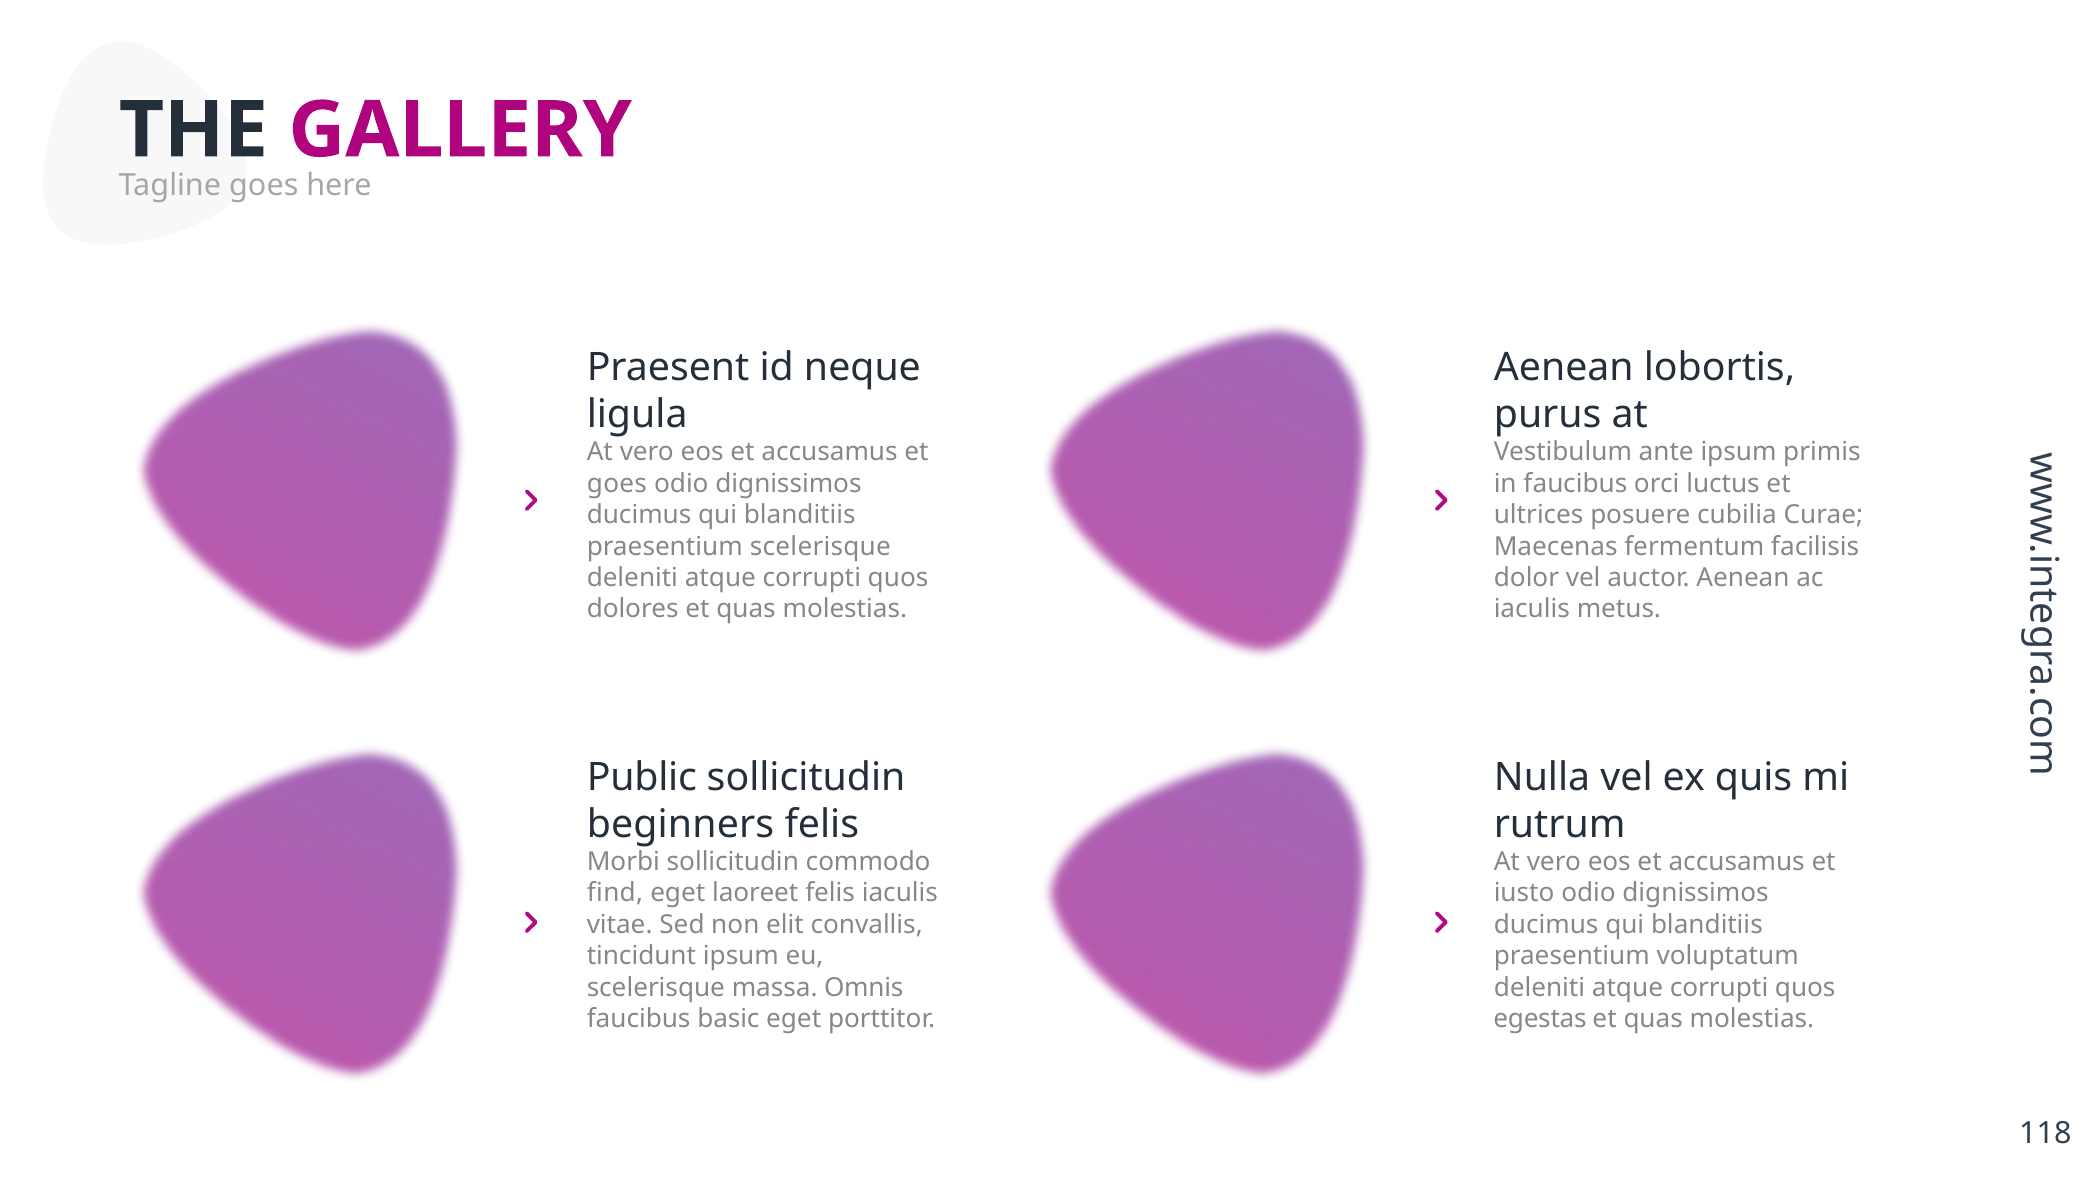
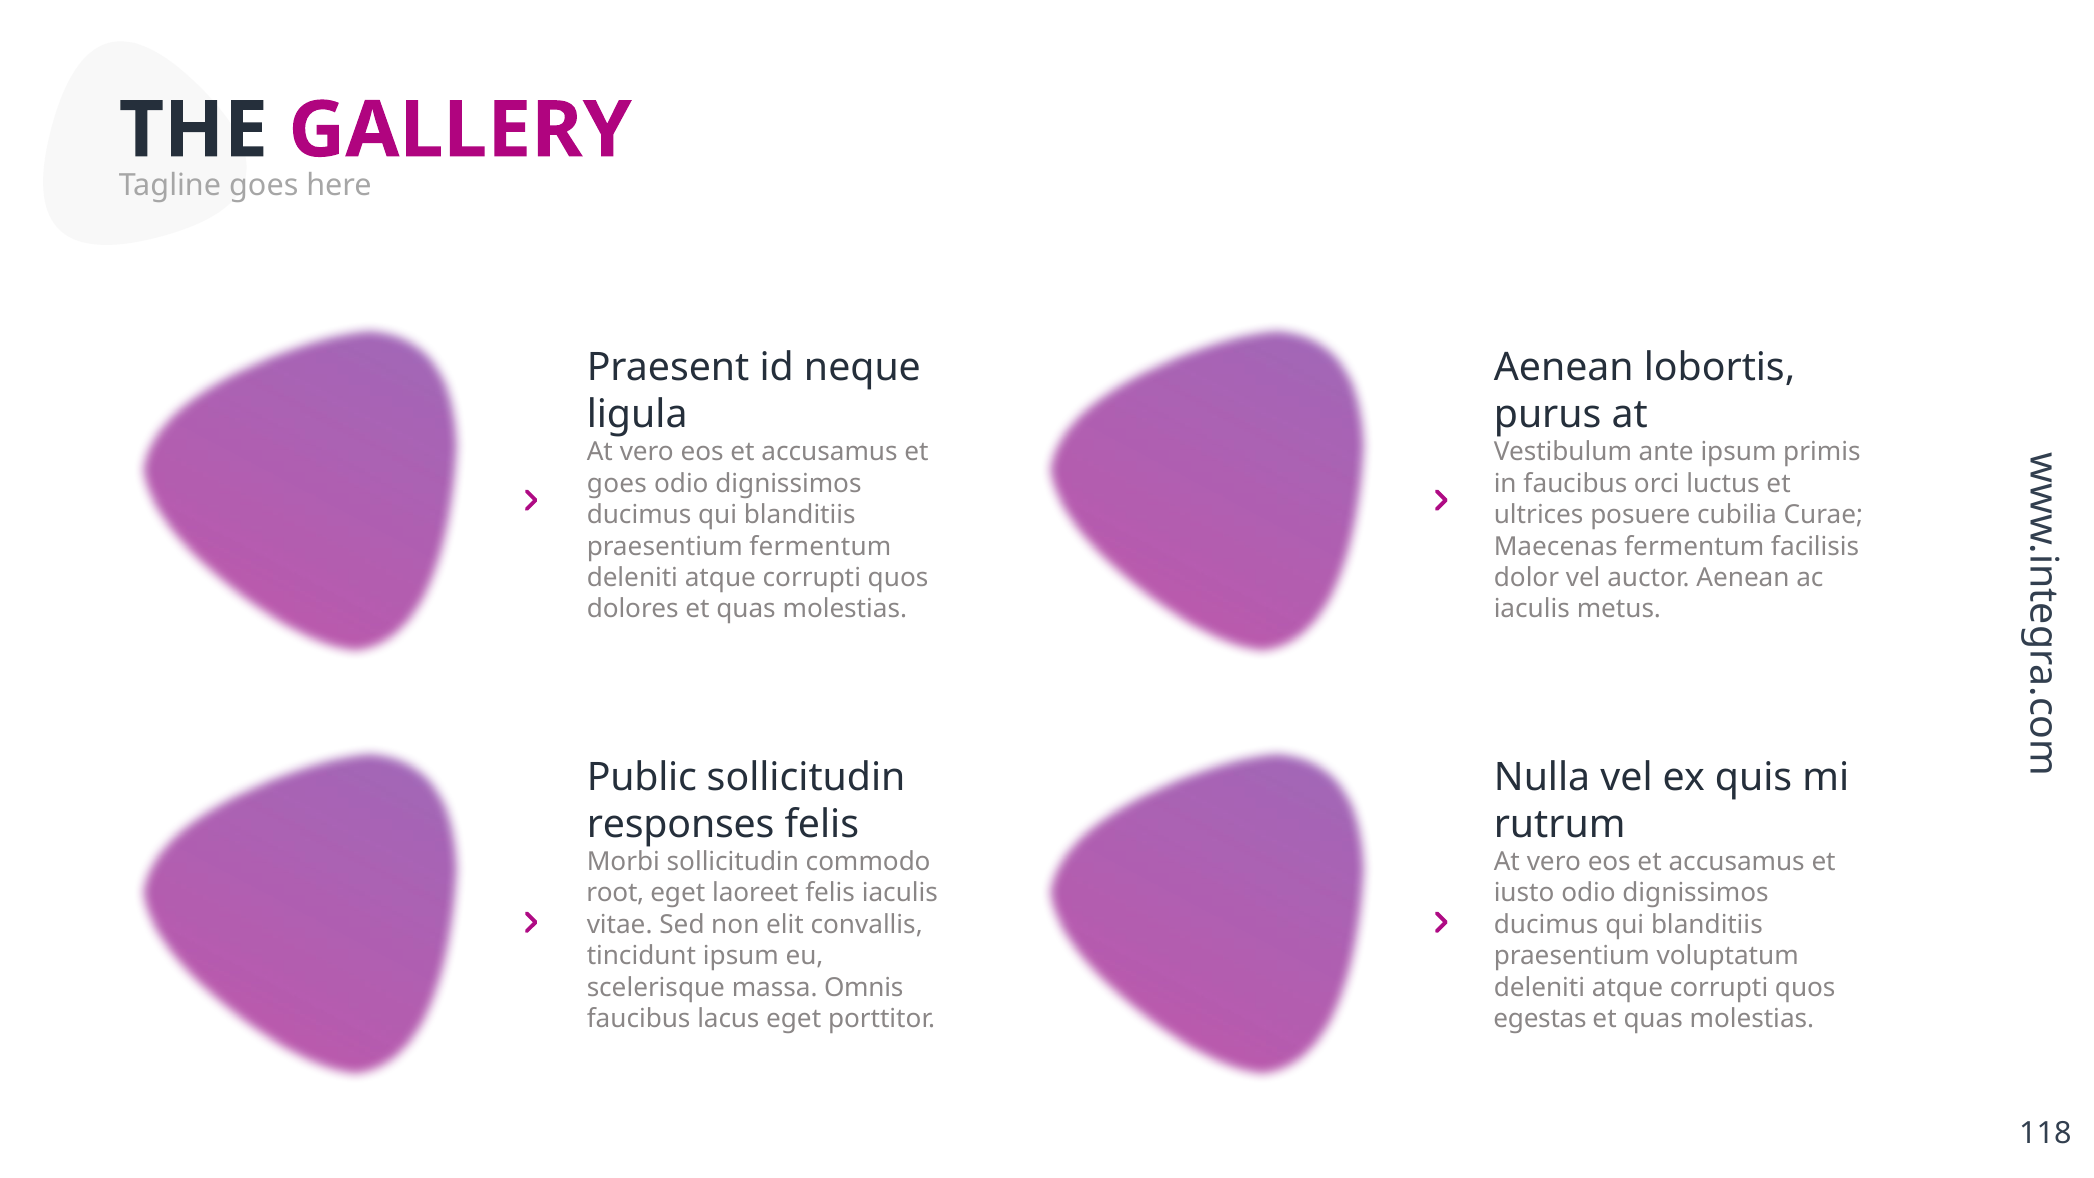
praesentium scelerisque: scelerisque -> fermentum
beginners: beginners -> responses
find: find -> root
basic: basic -> lacus
